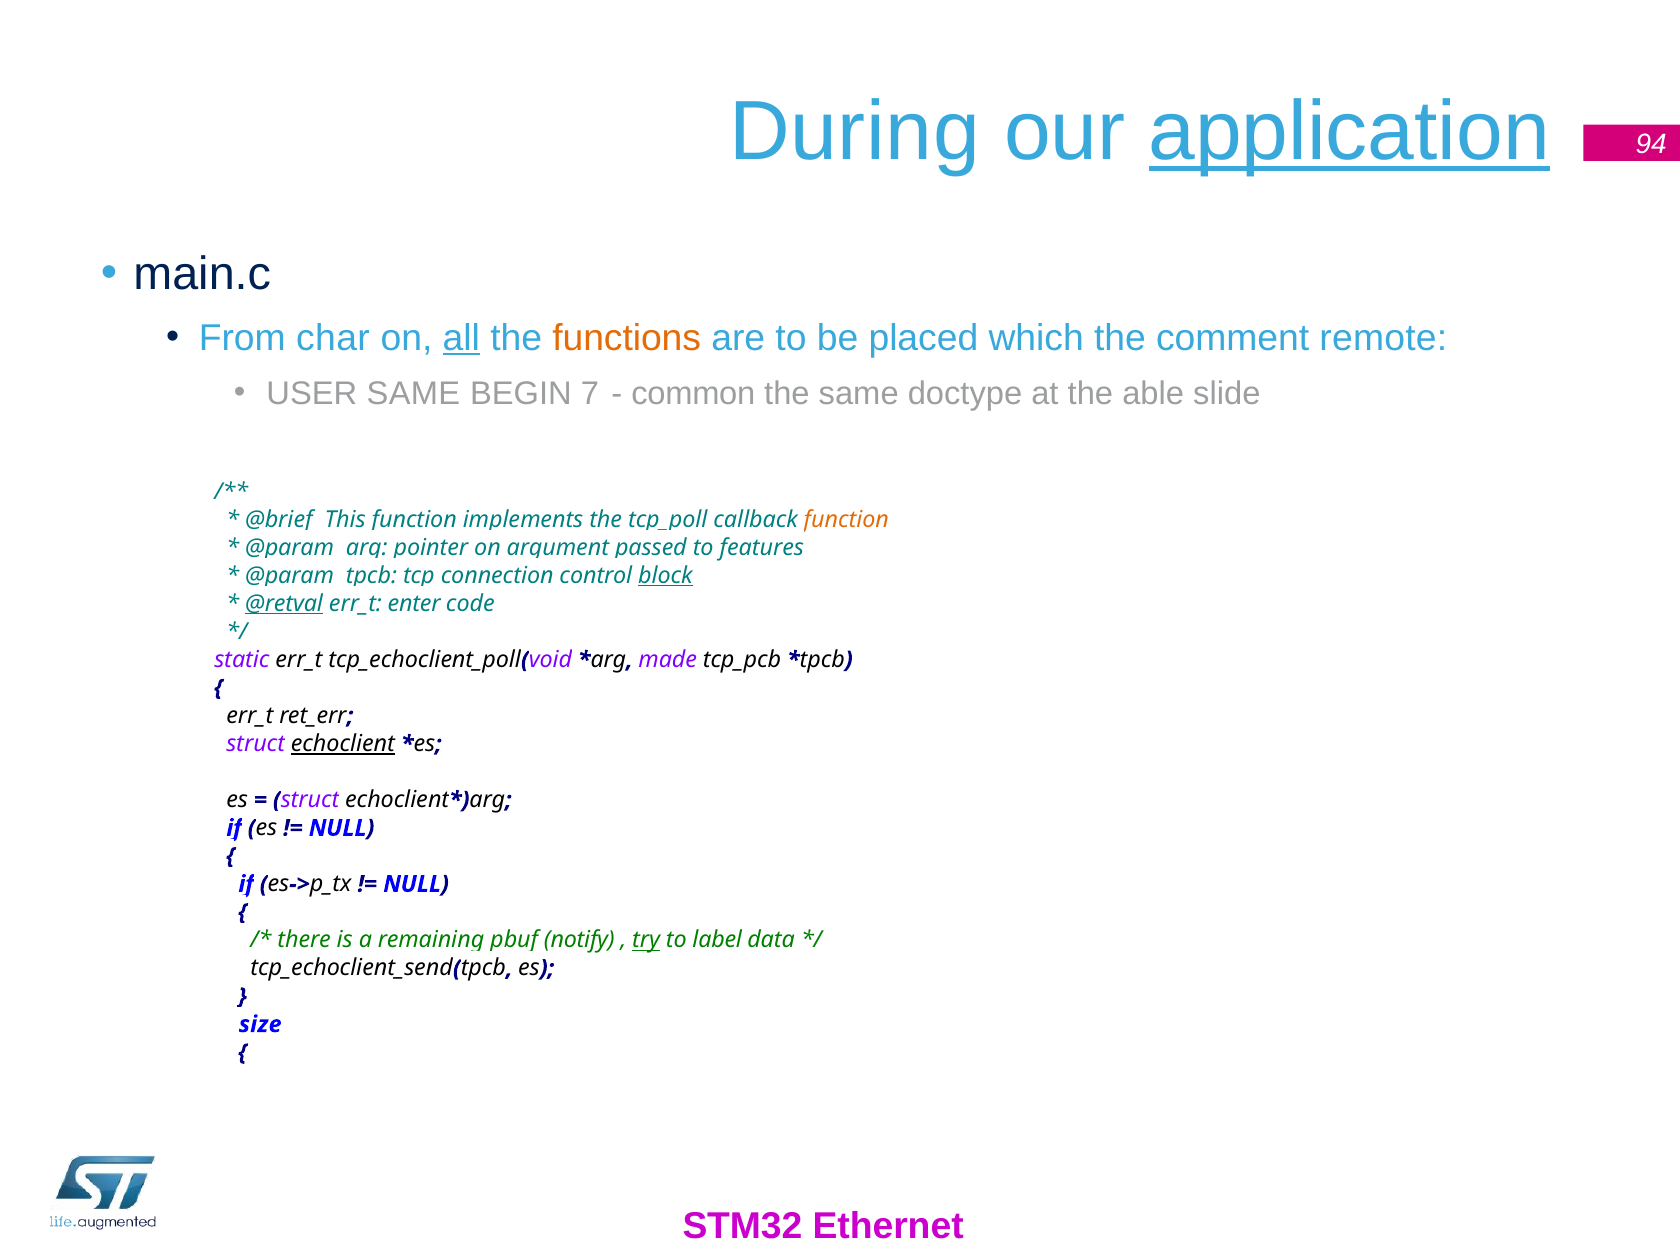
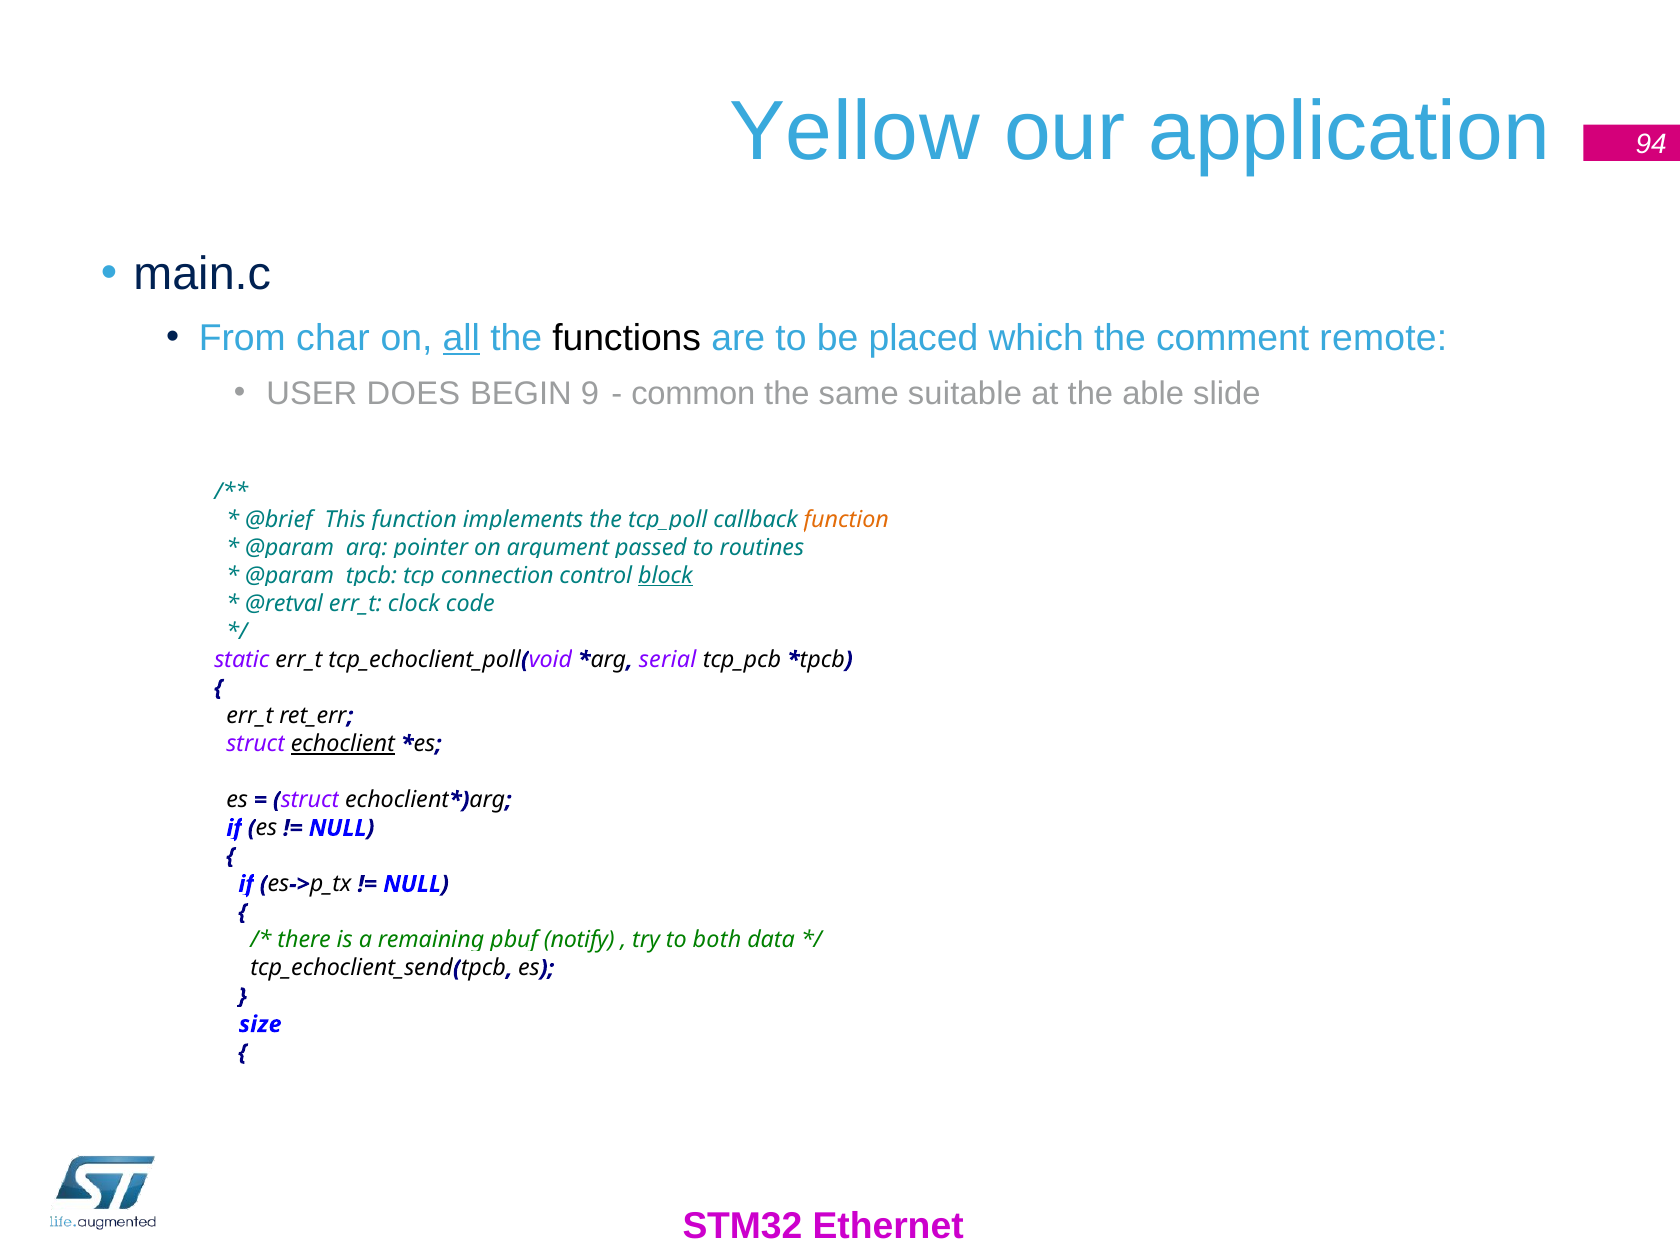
During: During -> Yellow
application underline: present -> none
functions colour: orange -> black
USER SAME: SAME -> DOES
7: 7 -> 9
doctype: doctype -> suitable
features: features -> routines
@retval underline: present -> none
enter: enter -> clock
made: made -> serial
try underline: present -> none
label: label -> both
